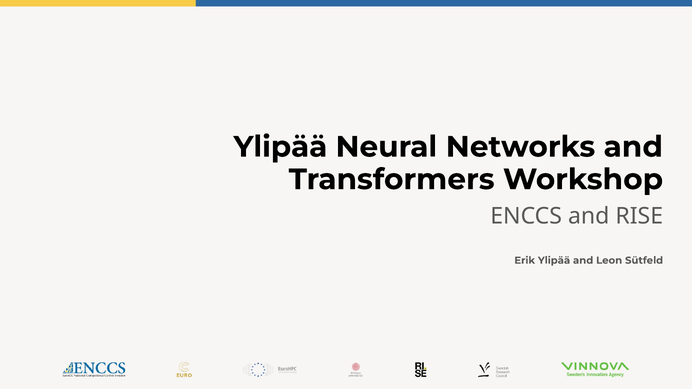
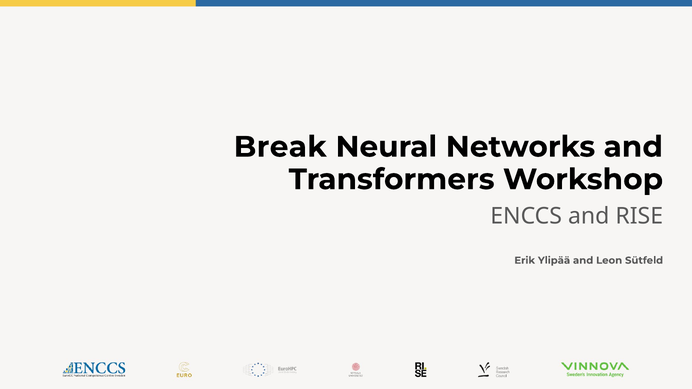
Ylipää at (280, 147): Ylipää -> Break
